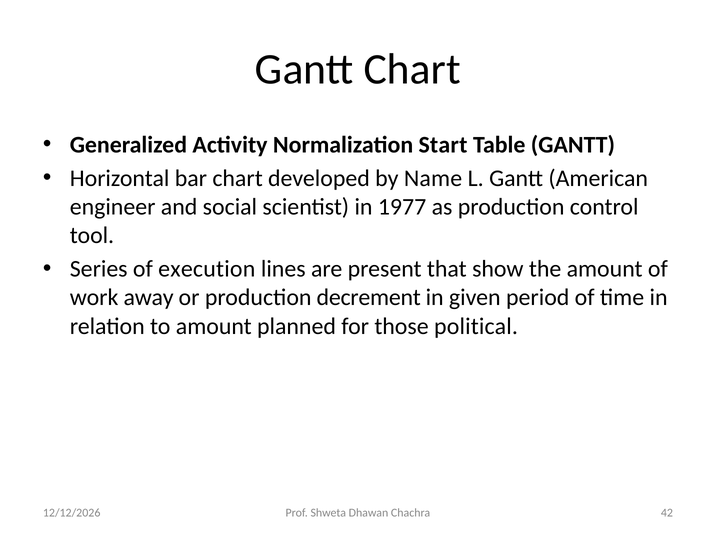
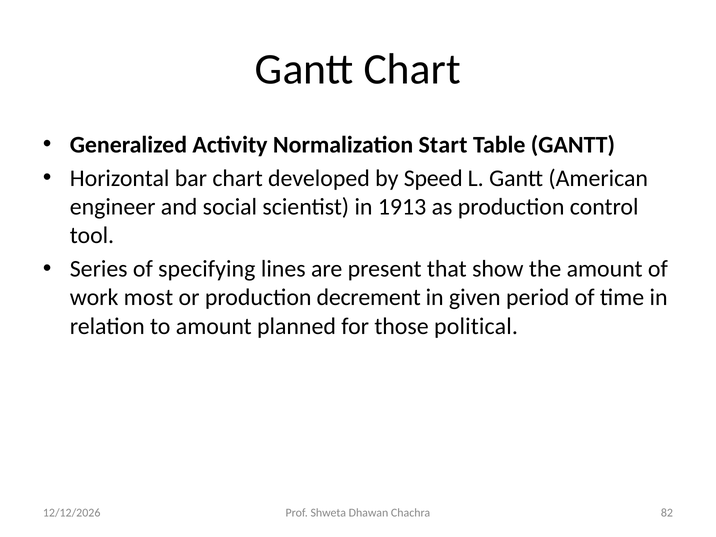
Name: Name -> Speed
1977: 1977 -> 1913
execution: execution -> specifying
away: away -> most
42: 42 -> 82
